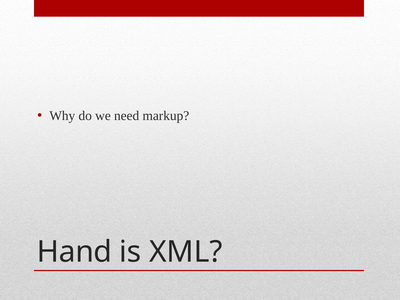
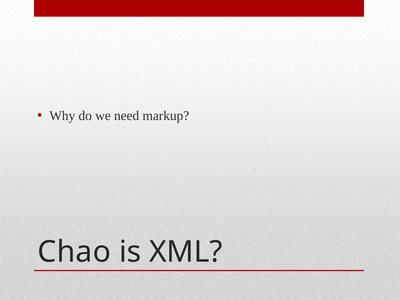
Hand: Hand -> Chao
